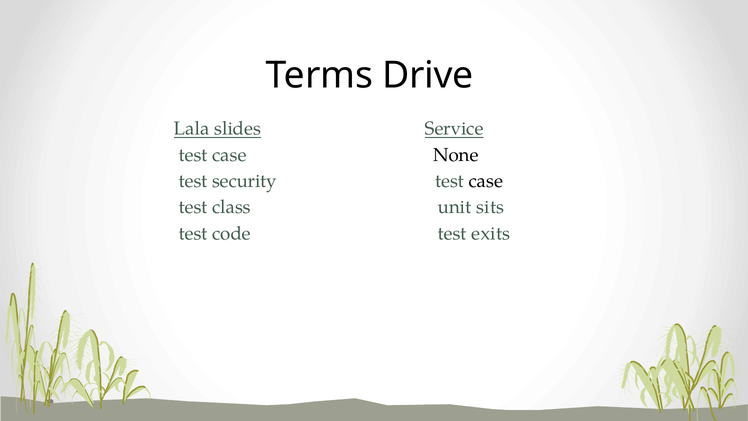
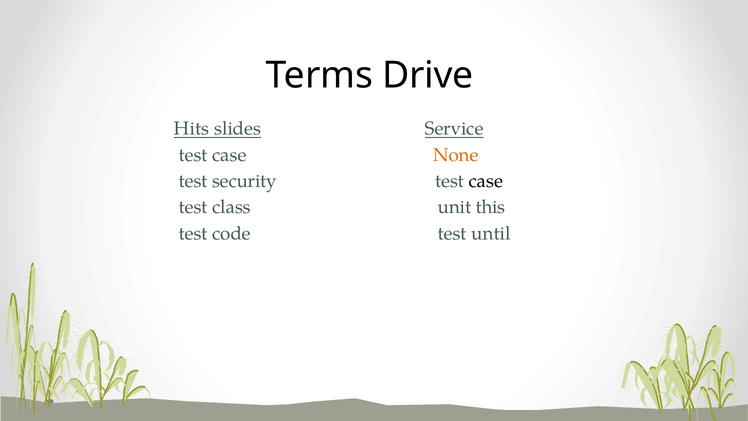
Lala: Lala -> Hits
None colour: black -> orange
sits: sits -> this
exits: exits -> until
